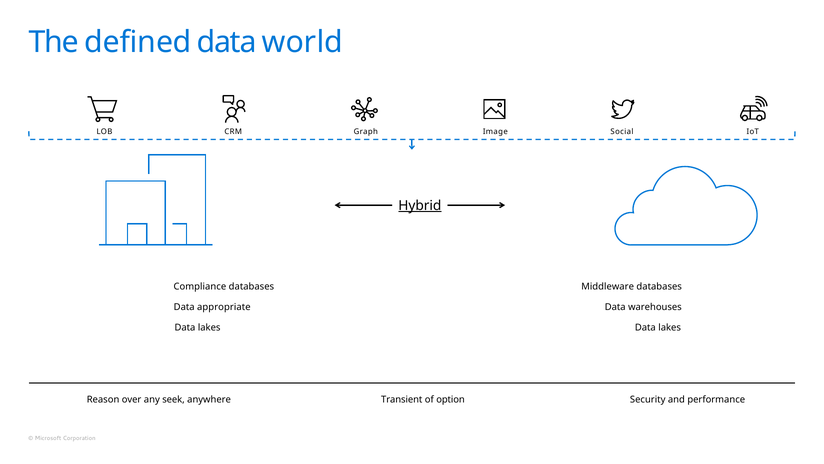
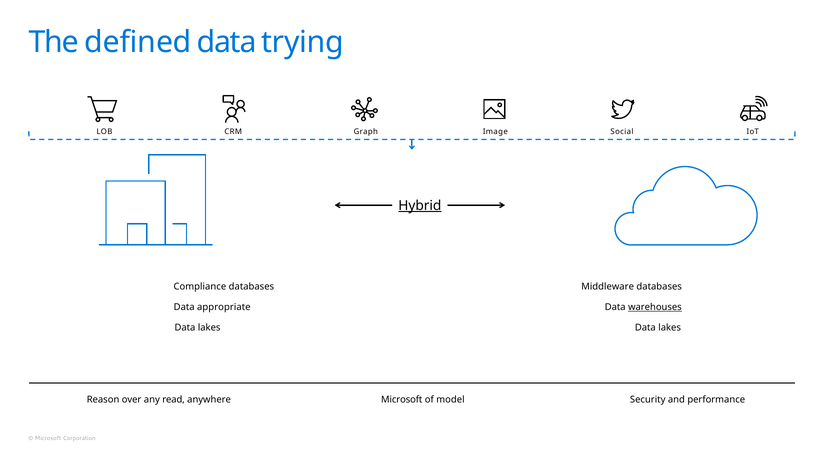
world: world -> trying
warehouses underline: none -> present
seek: seek -> read
Transient at (402, 399): Transient -> Microsoft
option: option -> model
